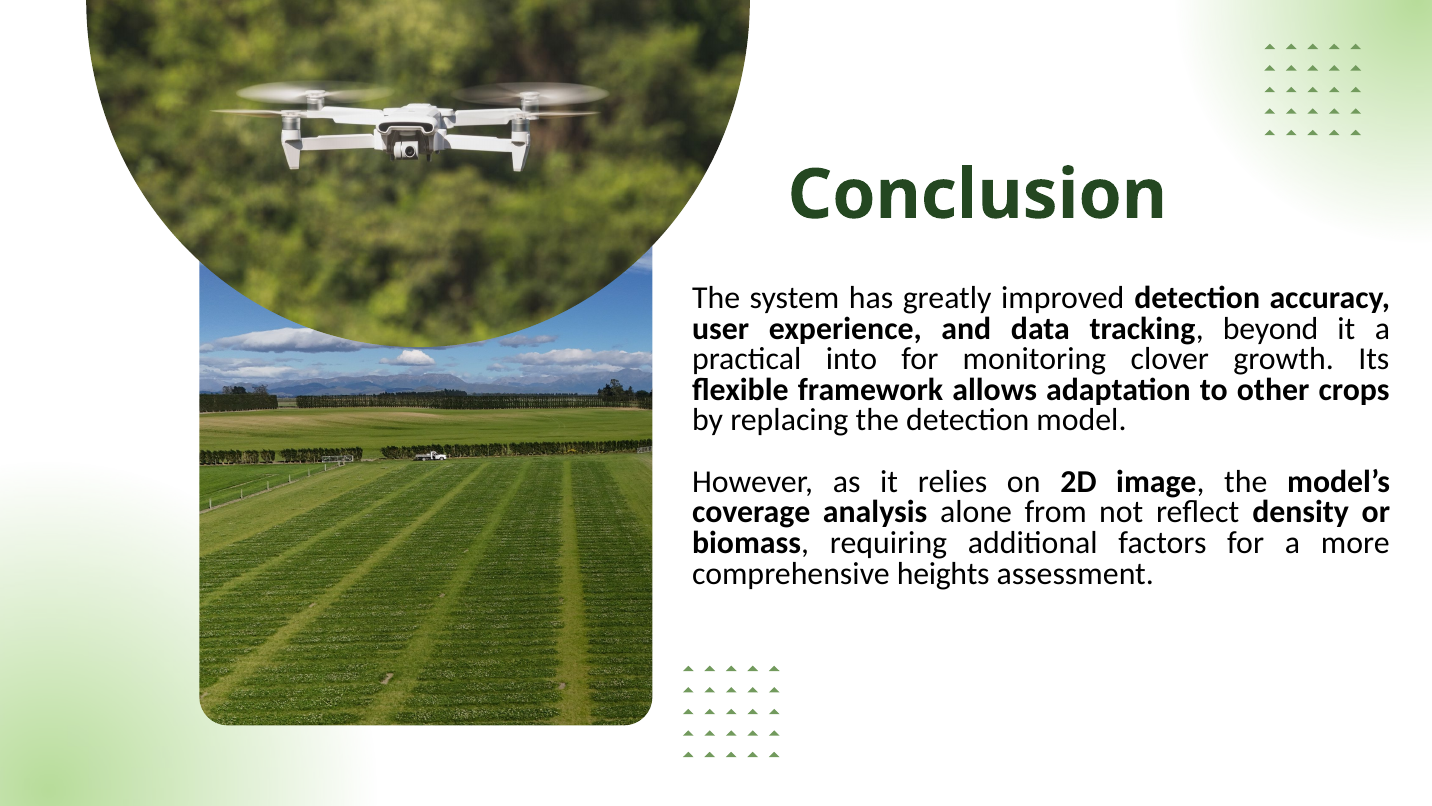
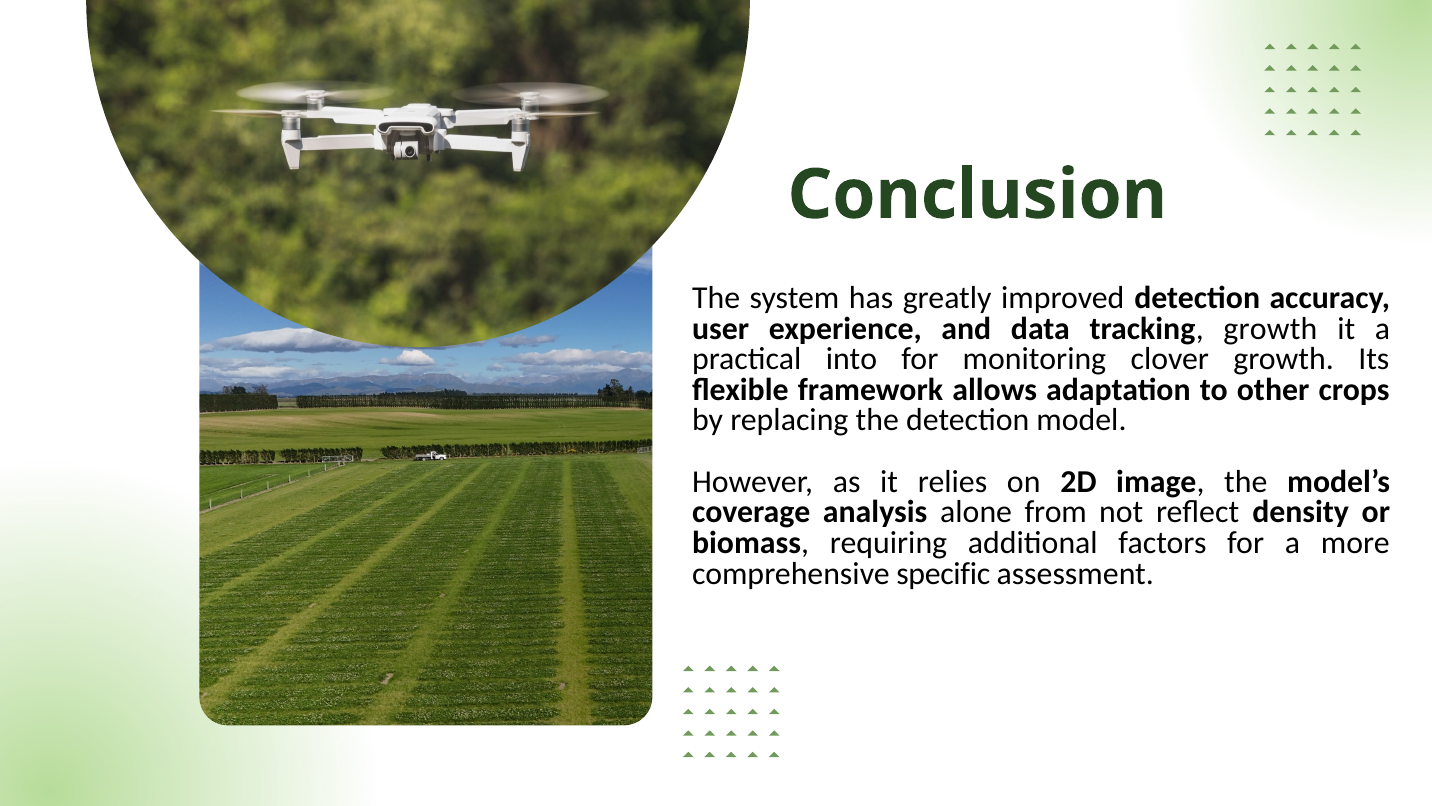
tracking beyond: beyond -> growth
heights: heights -> specific
